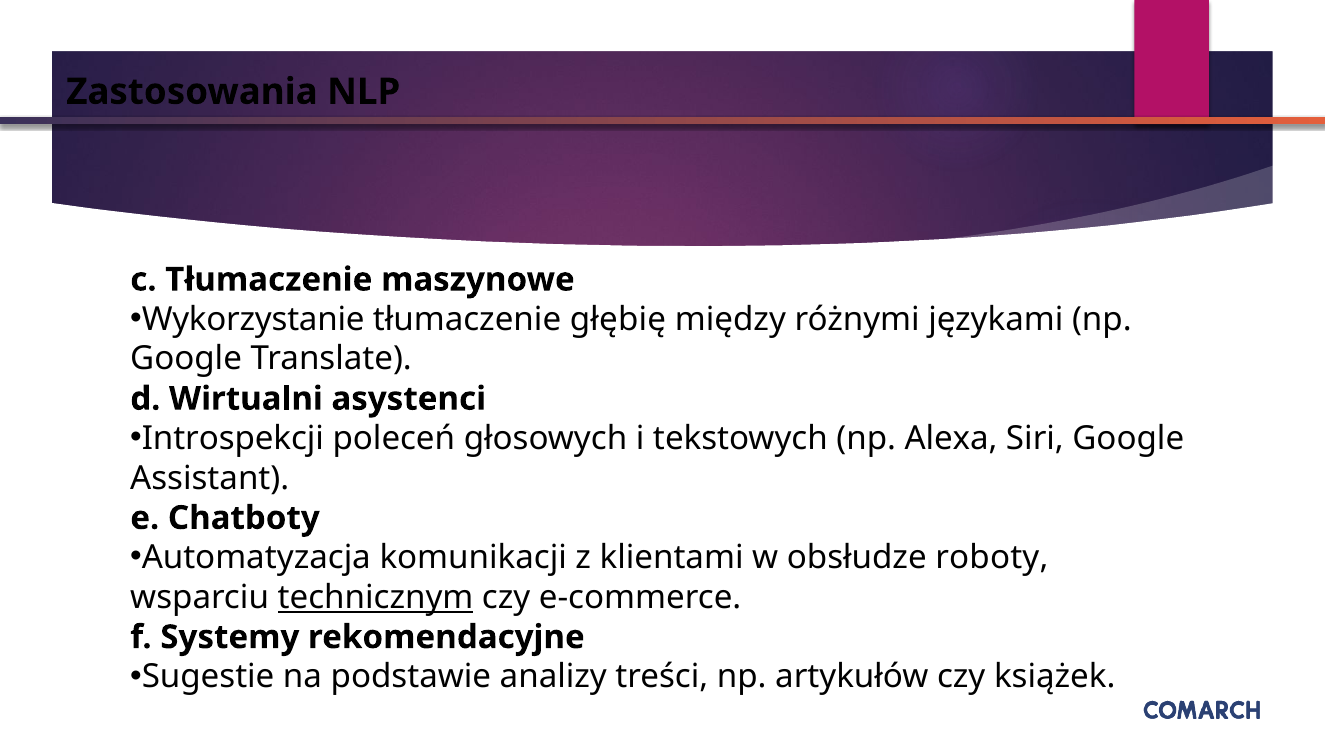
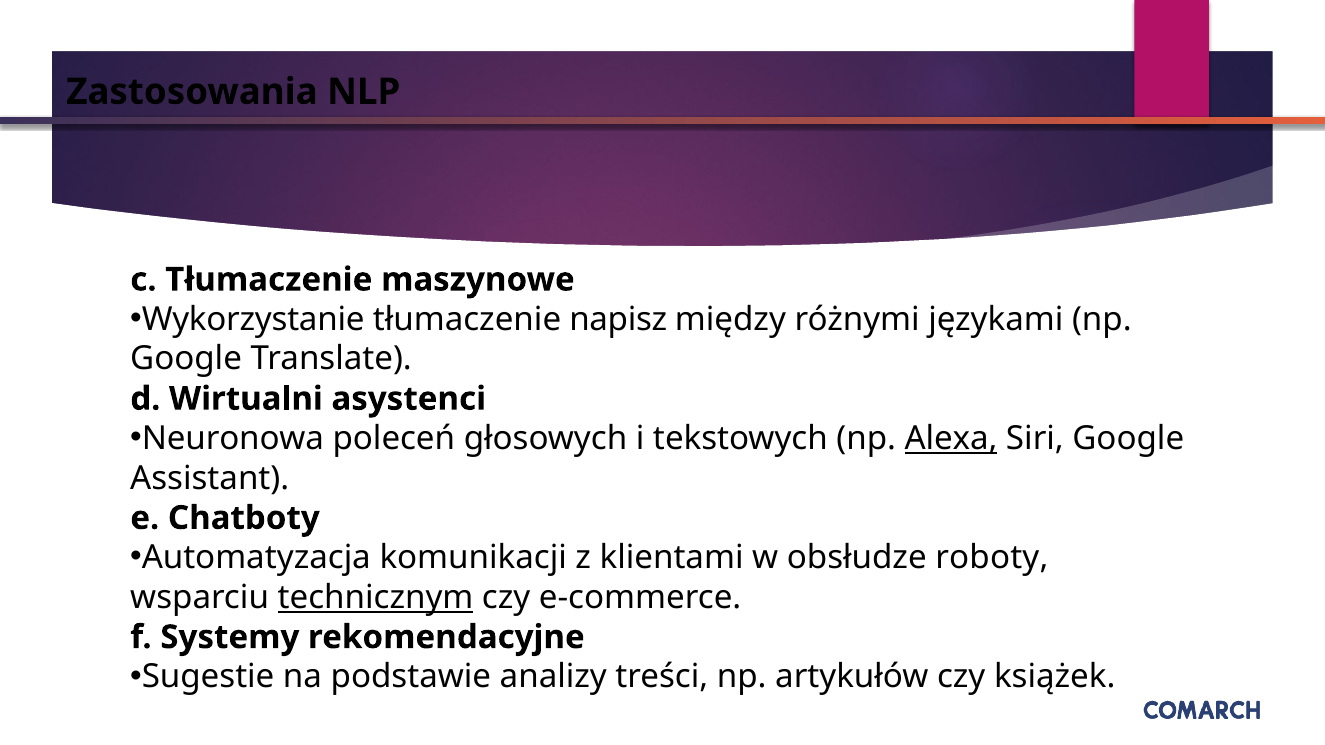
głębię: głębię -> napisz
Introspekcji: Introspekcji -> Neuronowa
Alexa underline: none -> present
